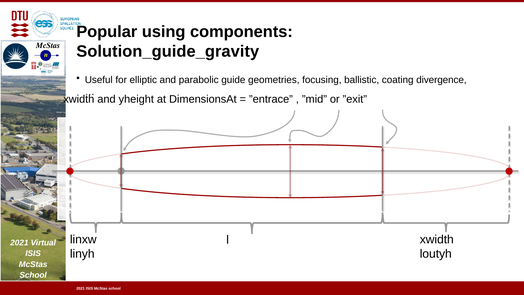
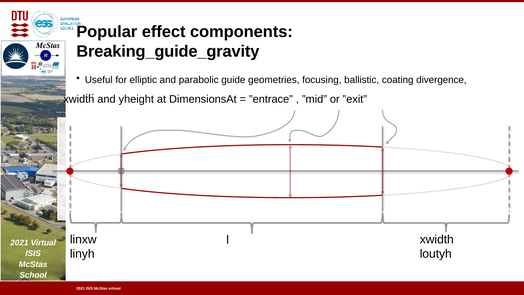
using: using -> effect
Solution_guide_gravity: Solution_guide_gravity -> Breaking_guide_gravity
